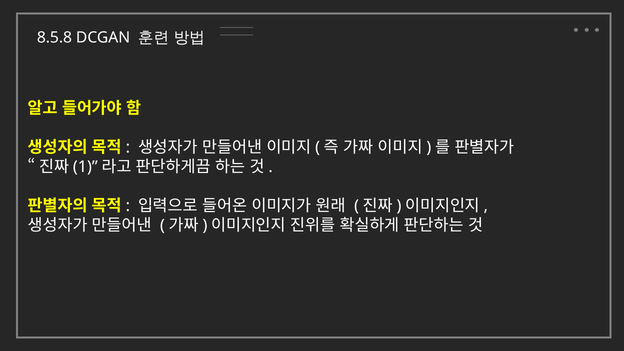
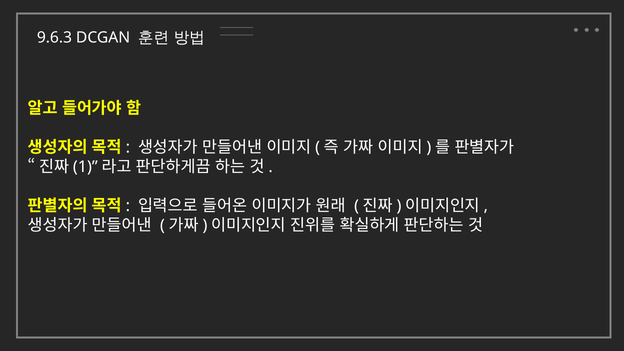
8.5.8: 8.5.8 -> 9.6.3
